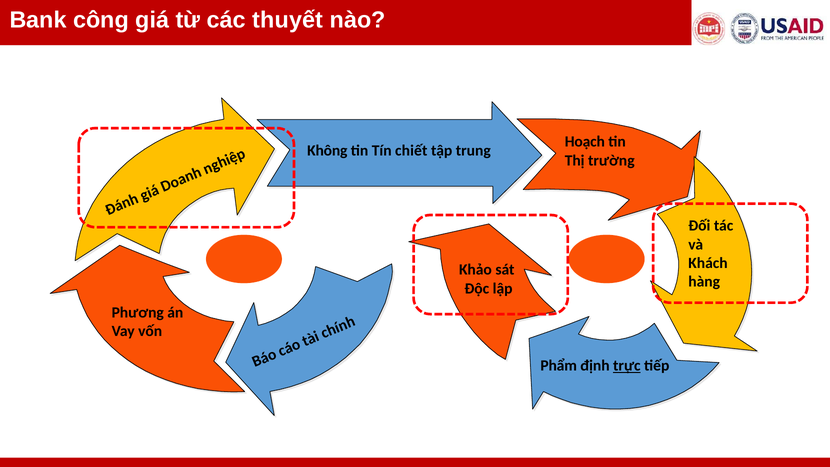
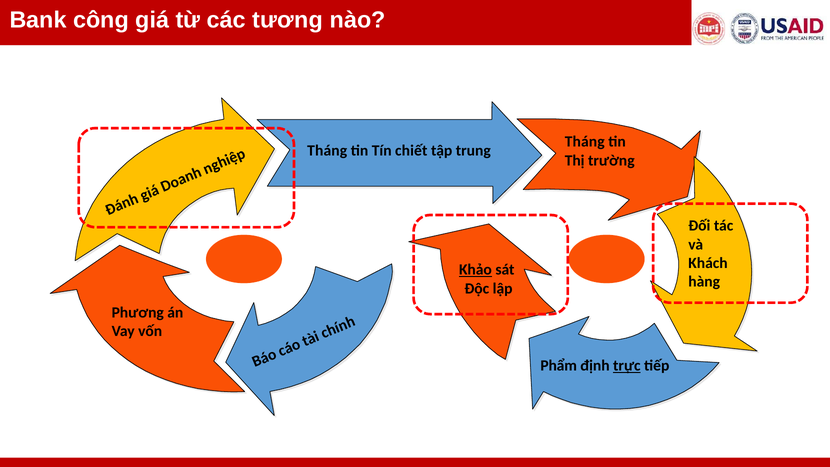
thuyết: thuyết -> tương
Hoạch at (585, 142): Hoạch -> Tháng
Không at (327, 151): Không -> Tháng
Khảo underline: none -> present
